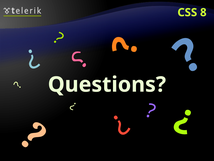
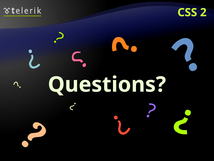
8: 8 -> 2
